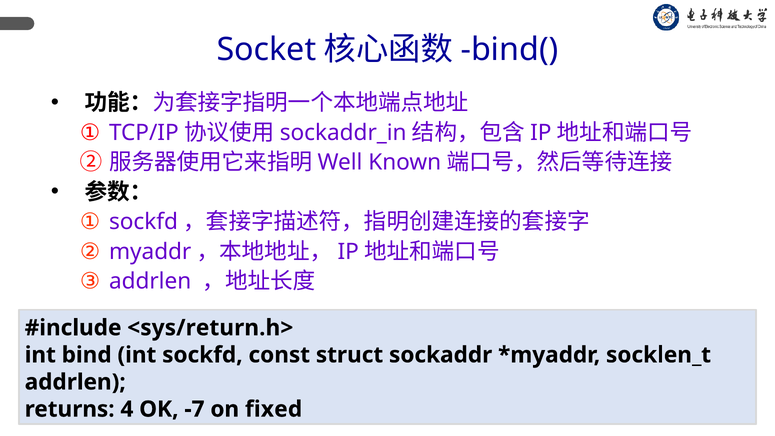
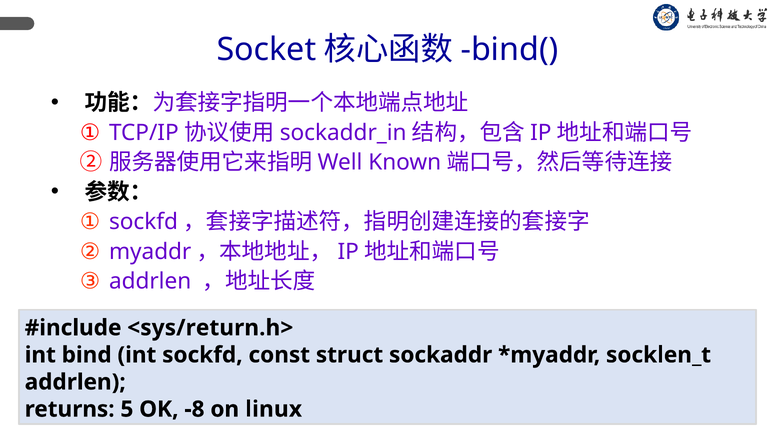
4: 4 -> 5
-7: -7 -> -8
fixed: fixed -> linux
